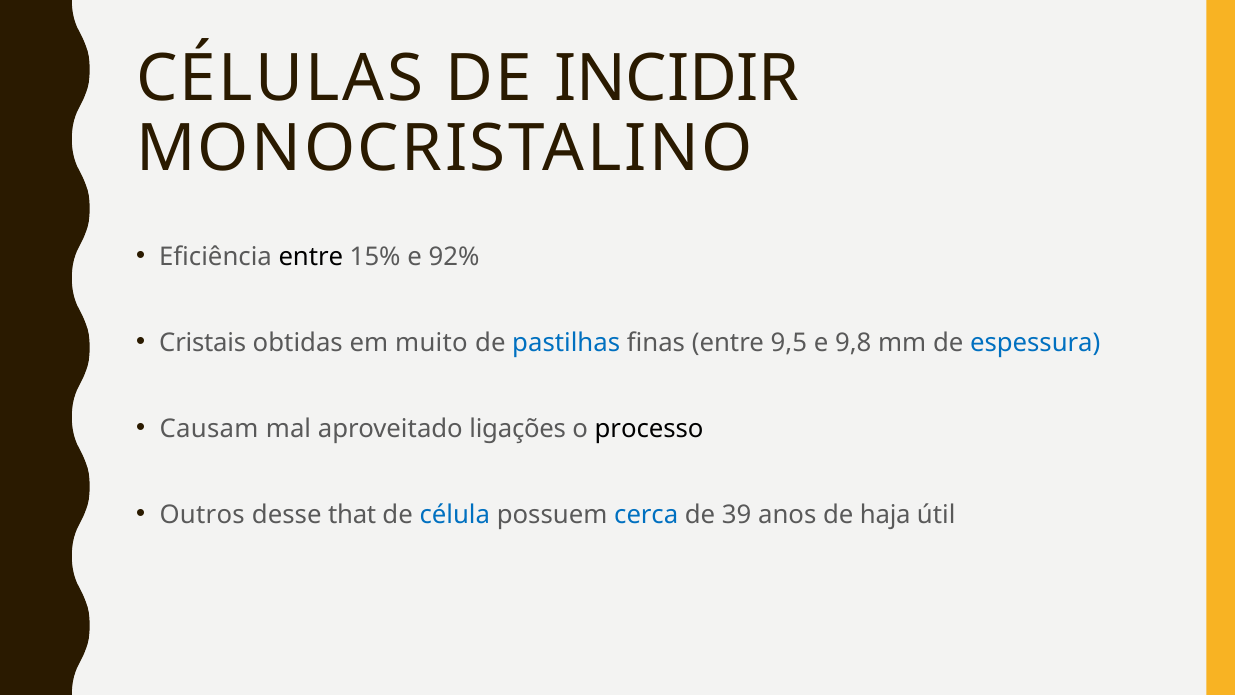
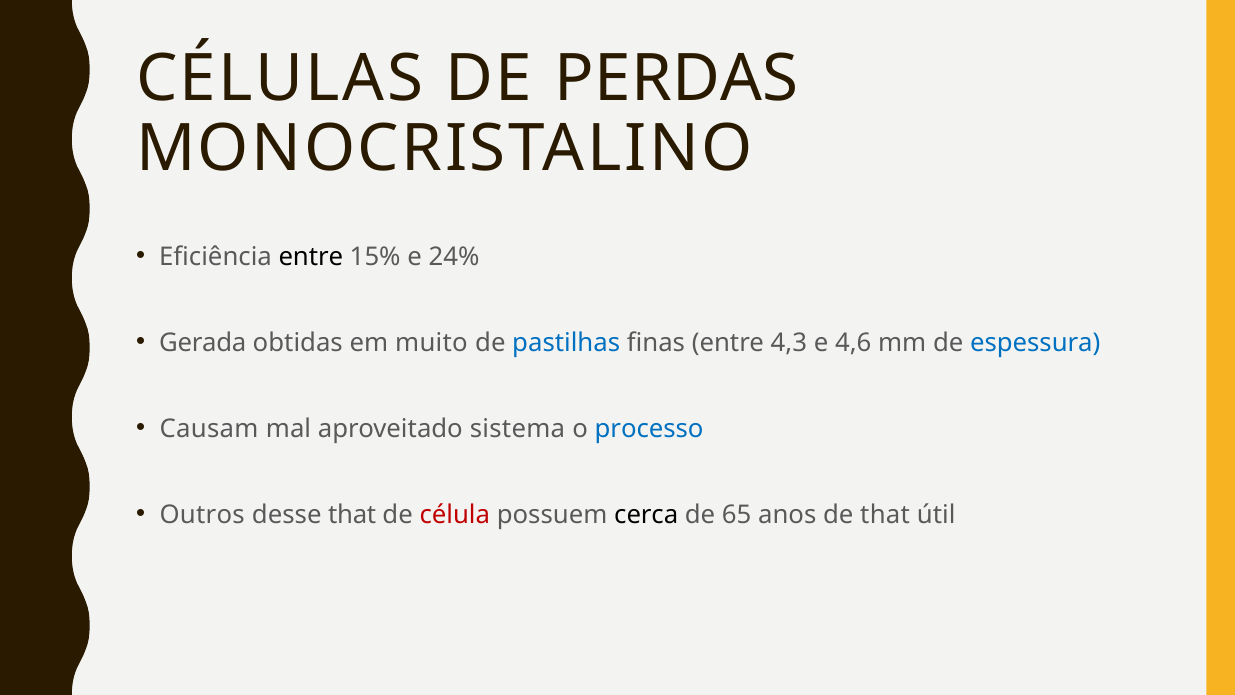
INCIDIR: INCIDIR -> PERDAS
92%: 92% -> 24%
Cristais: Cristais -> Gerada
9,5: 9,5 -> 4,3
9,8: 9,8 -> 4,6
ligações: ligações -> sistema
processo colour: black -> blue
célula colour: blue -> red
cerca colour: blue -> black
39: 39 -> 65
de haja: haja -> that
